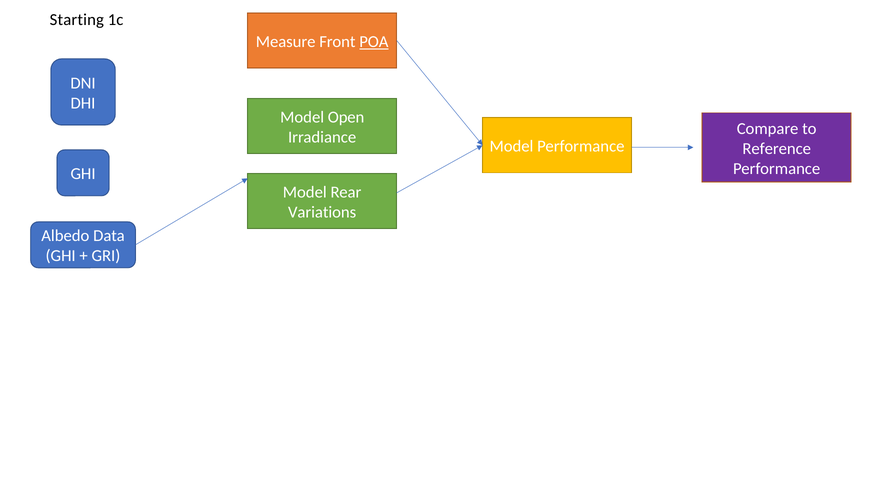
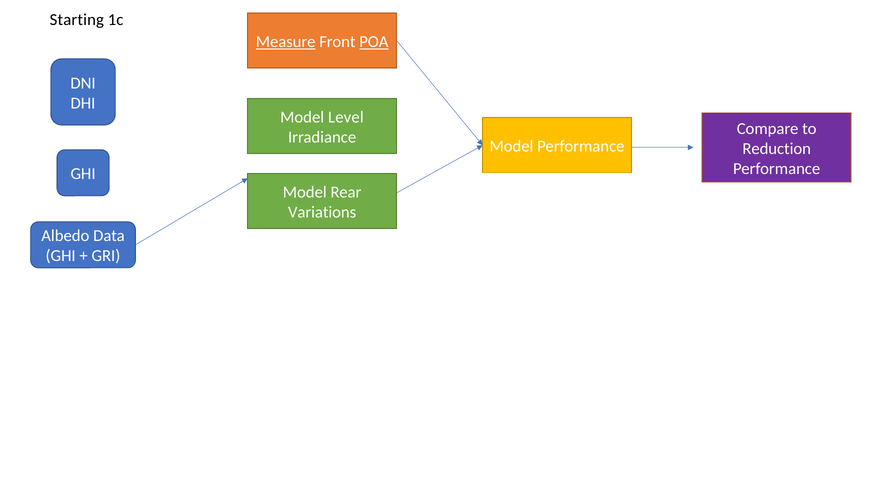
Measure underline: none -> present
Open: Open -> Level
Reference: Reference -> Reduction
